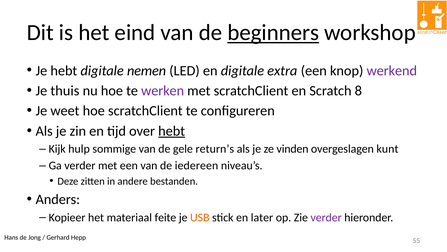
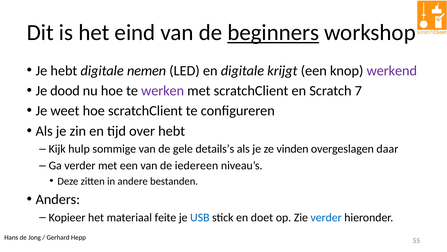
extra: extra -> krijgt
thuis: thuis -> dood
8: 8 -> 7
hebt at (172, 131) underline: present -> none
return’s: return’s -> details’s
kunt: kunt -> daar
USB colour: orange -> blue
later: later -> doet
verder at (326, 217) colour: purple -> blue
